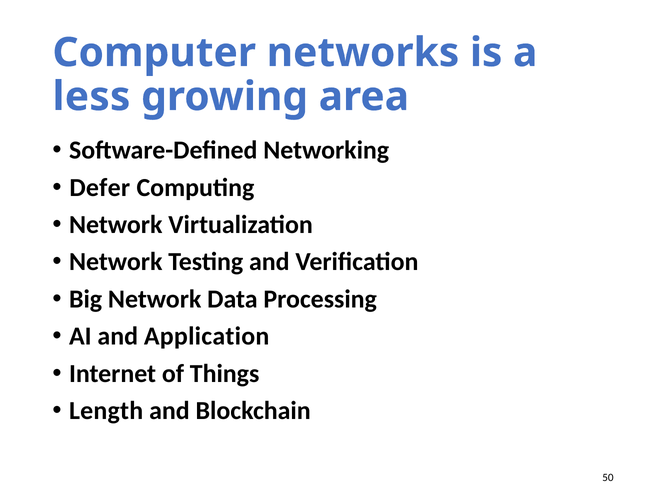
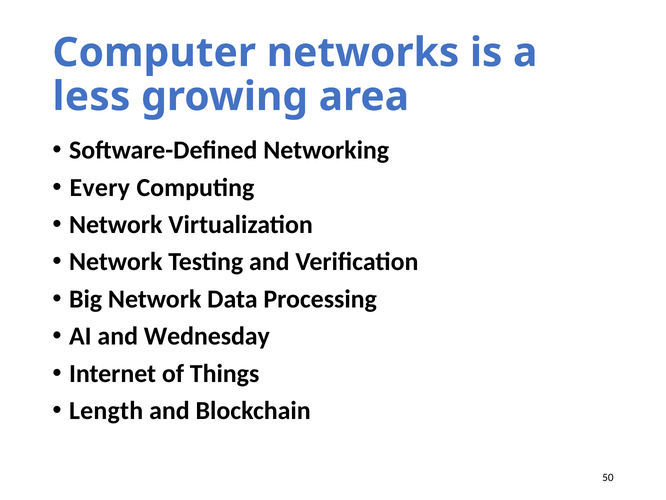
Defer: Defer -> Every
Application: Application -> Wednesday
